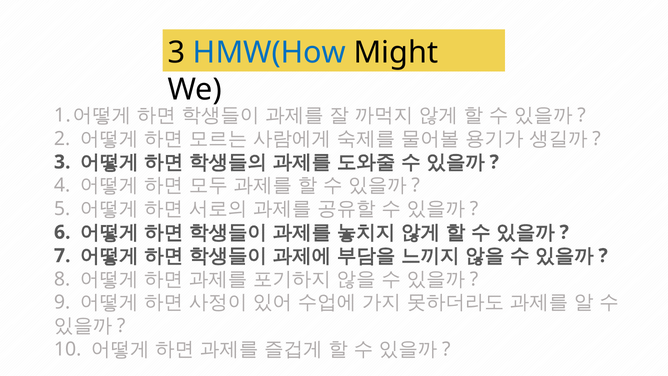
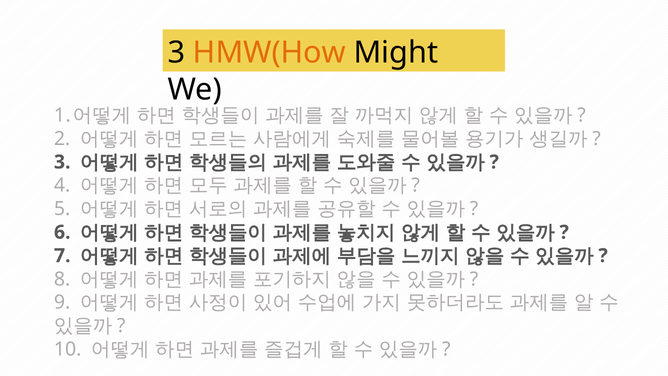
HMW(How colour: blue -> orange
